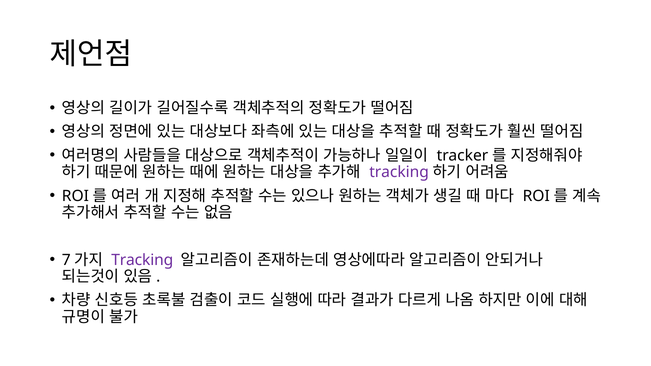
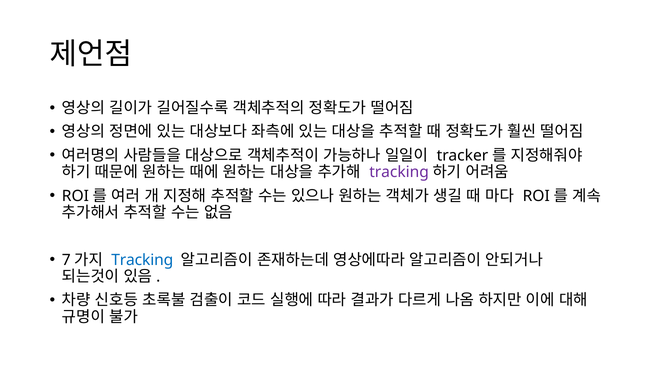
Tracking at (142, 260) colour: purple -> blue
